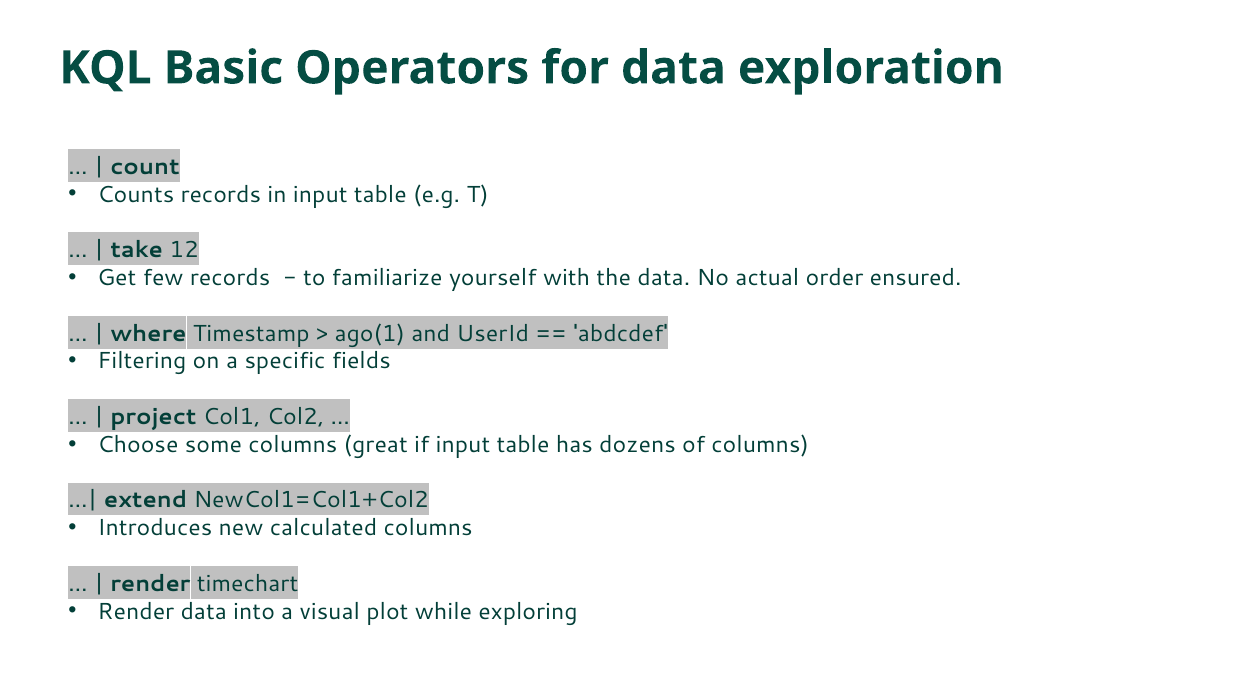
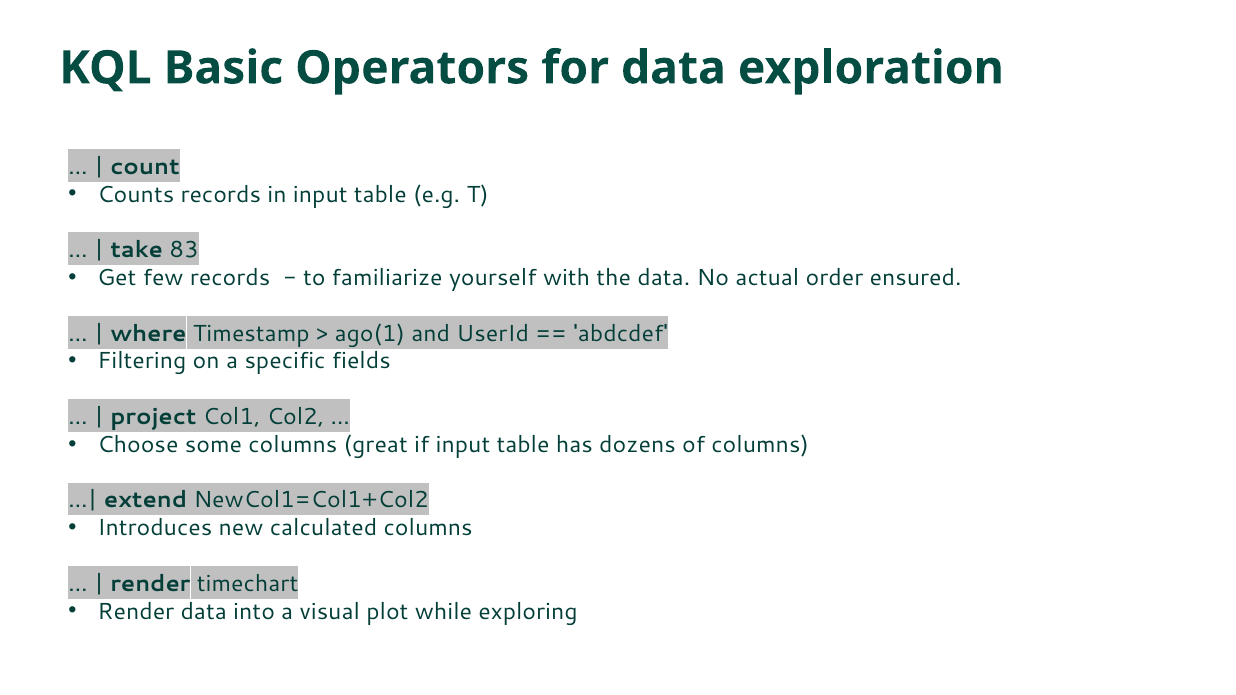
12: 12 -> 83
